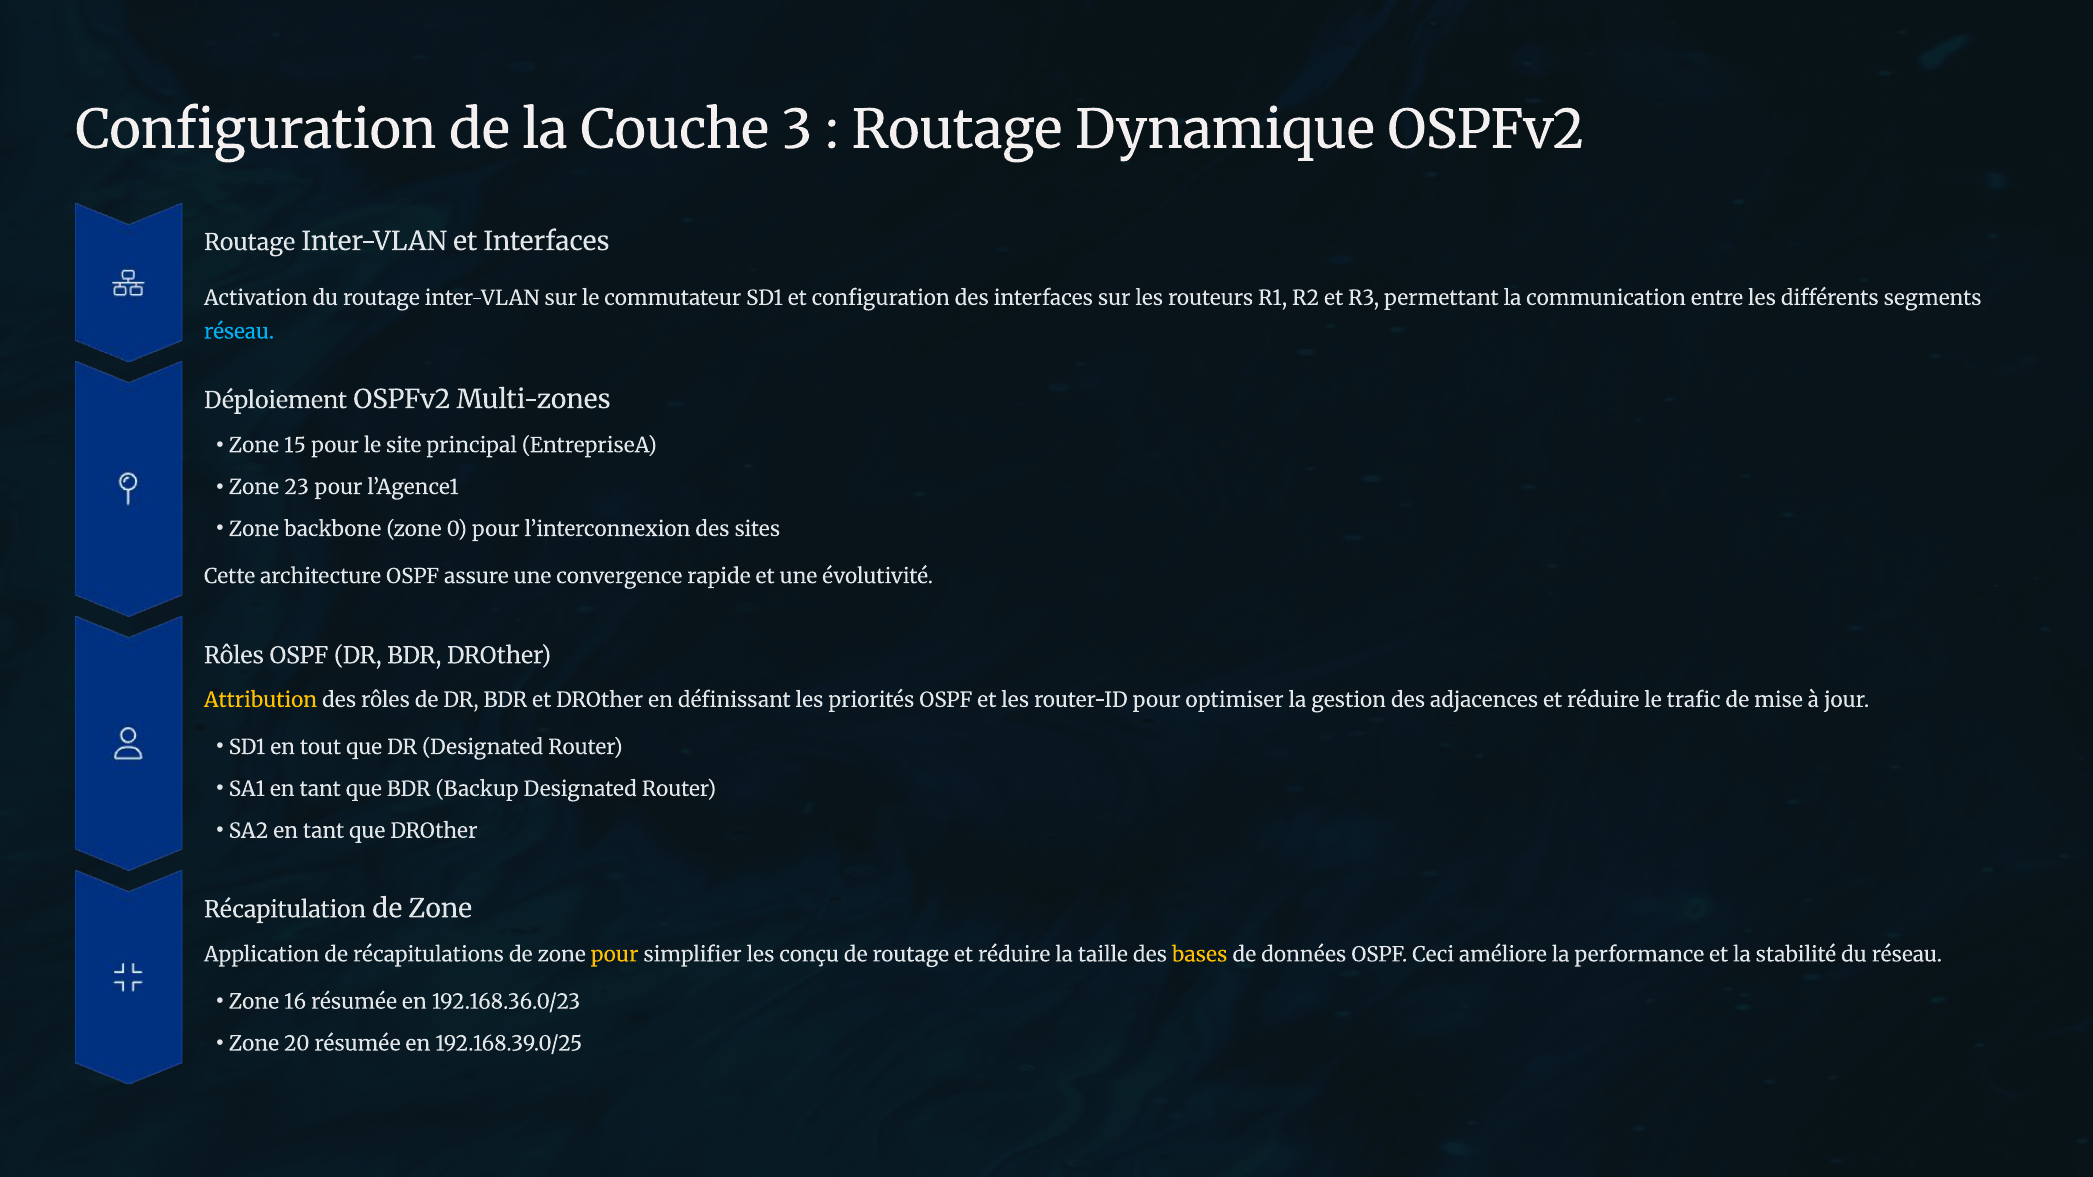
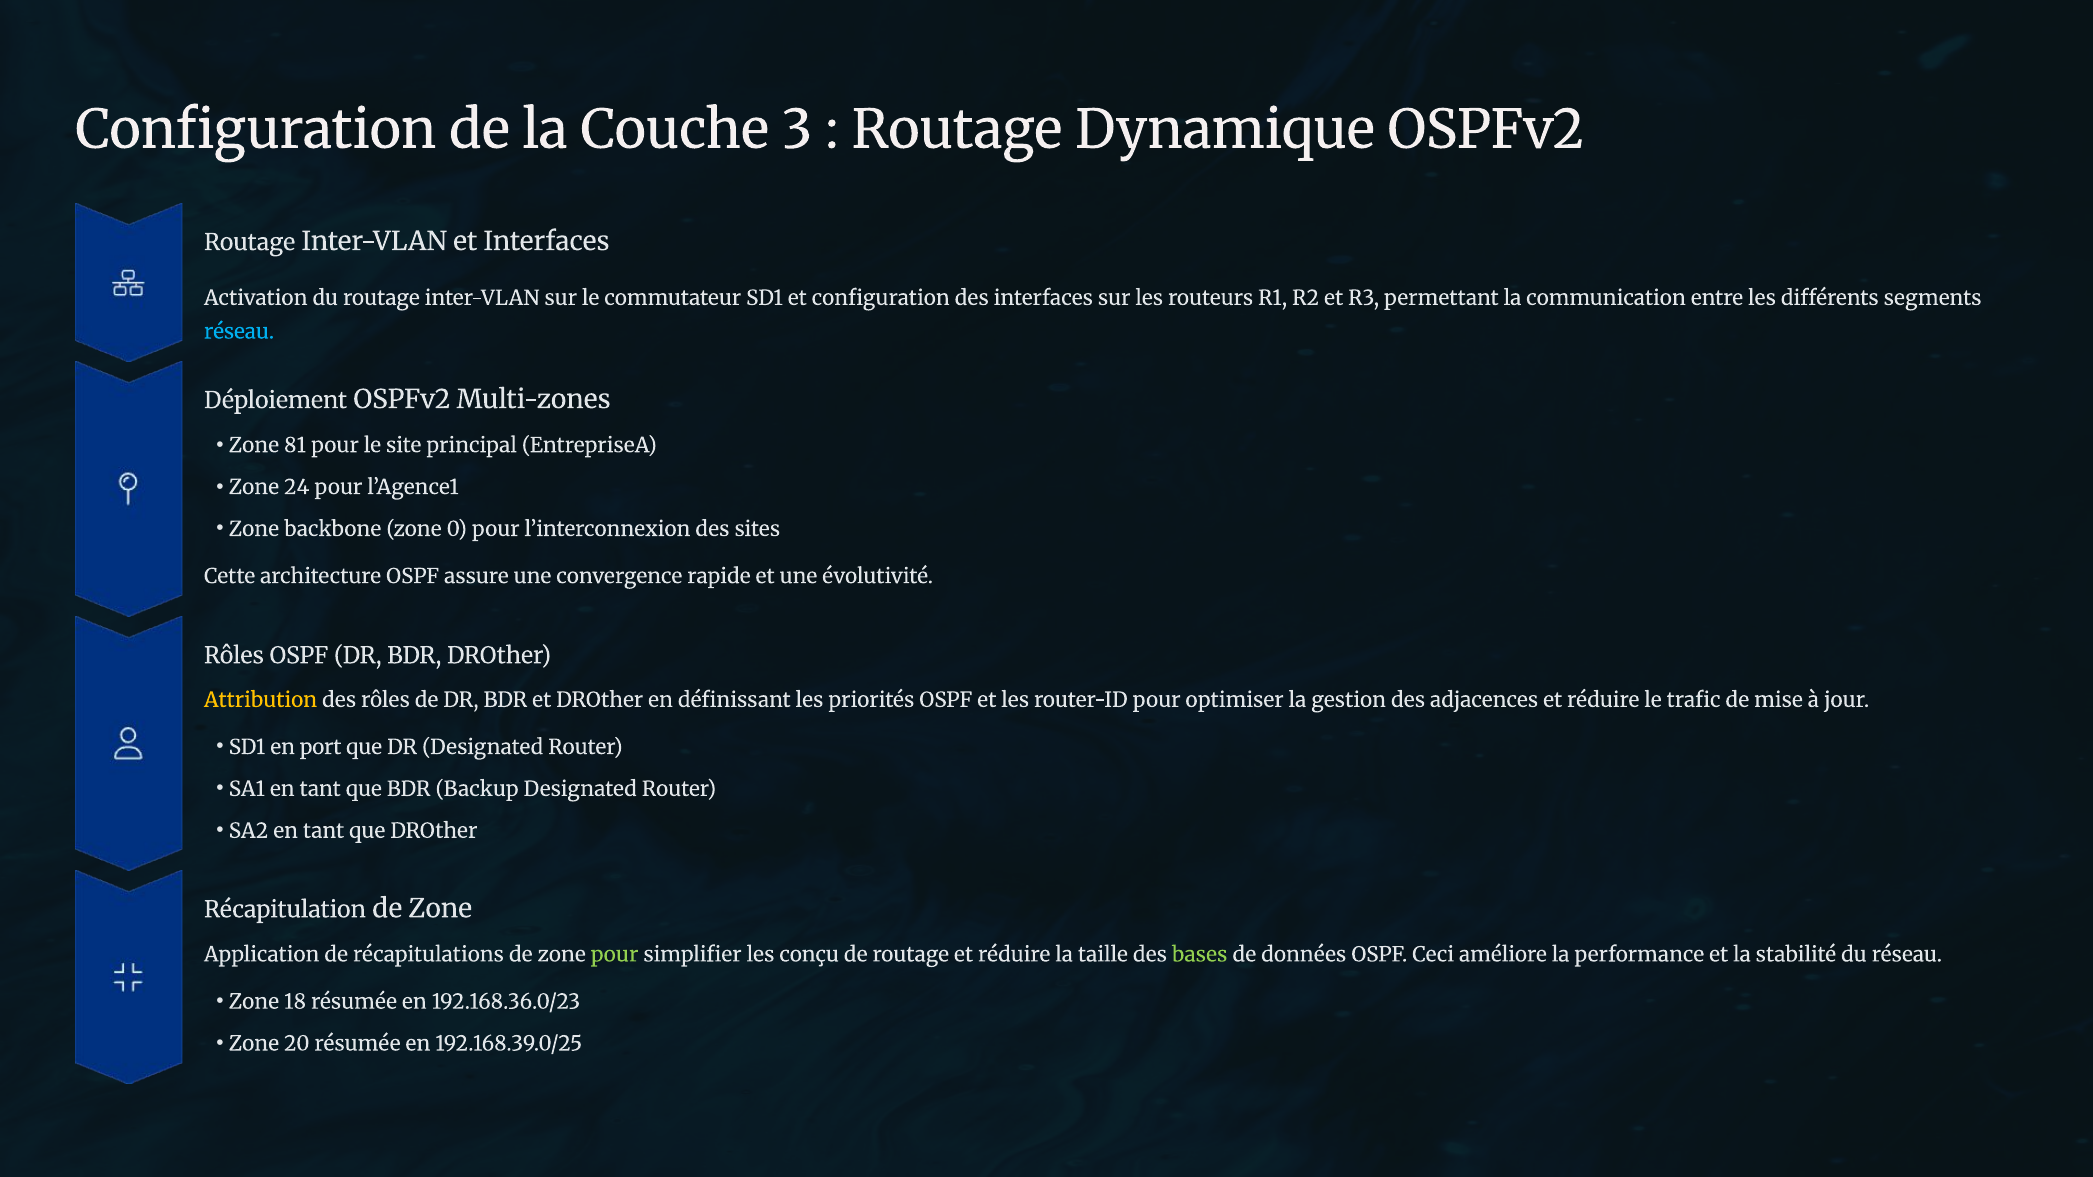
15: 15 -> 81
23: 23 -> 24
tout: tout -> port
pour at (615, 955) colour: yellow -> light green
bases colour: yellow -> light green
16: 16 -> 18
